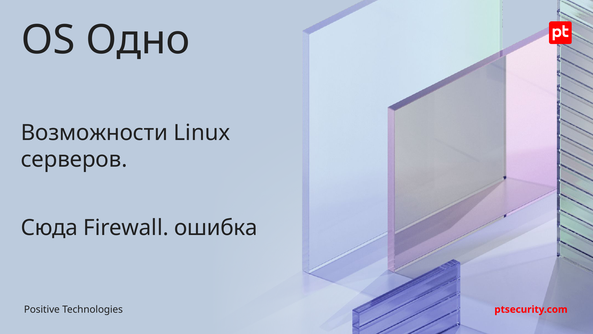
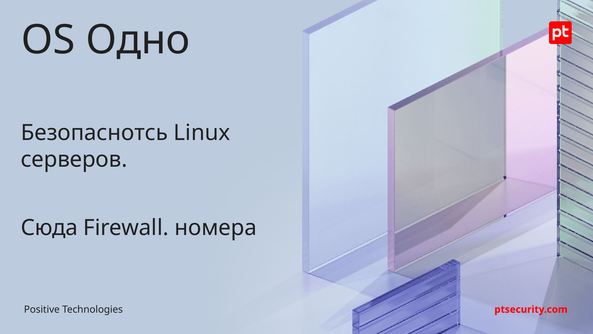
Возможности: Возможности -> Безопаснотсь
ошибка: ошибка -> номера
